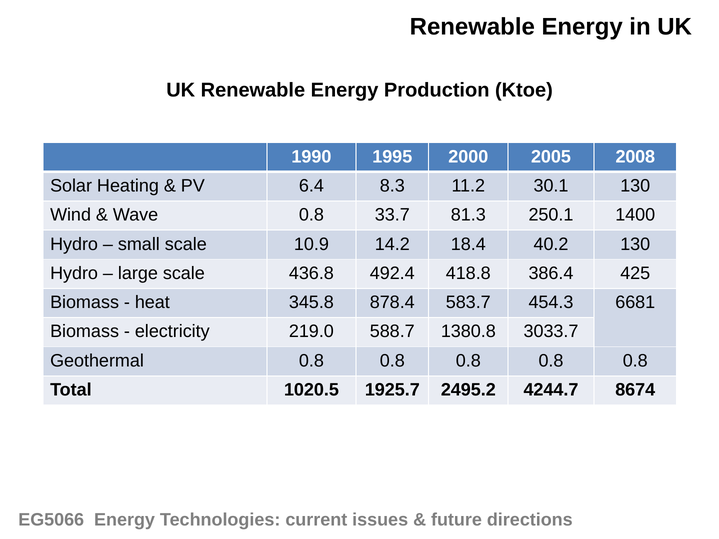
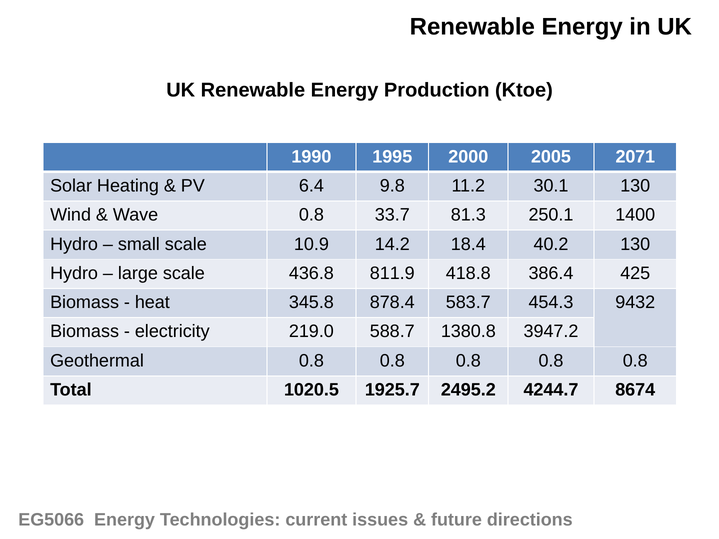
2008: 2008 -> 2071
8.3: 8.3 -> 9.8
492.4: 492.4 -> 811.9
6681: 6681 -> 9432
3033.7: 3033.7 -> 3947.2
